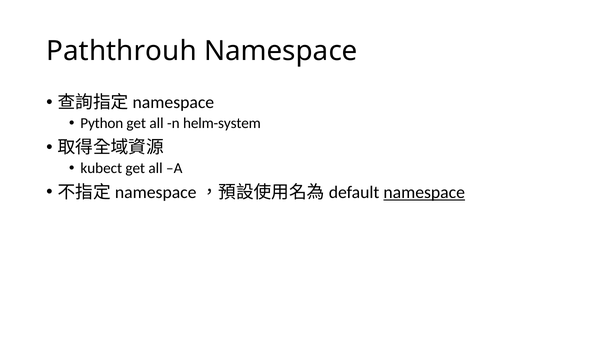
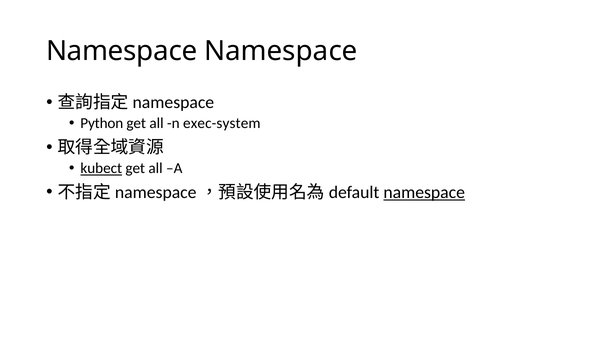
Paththrouh at (122, 51): Paththrouh -> Namespace
helm-system: helm-system -> exec-system
kubect underline: none -> present
